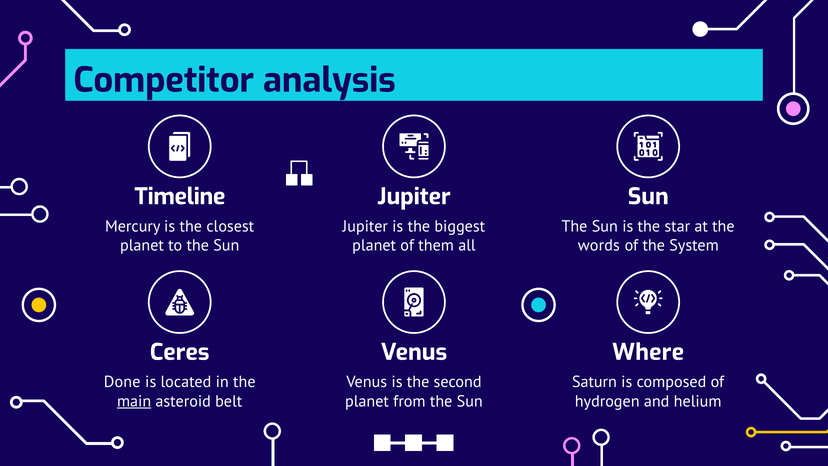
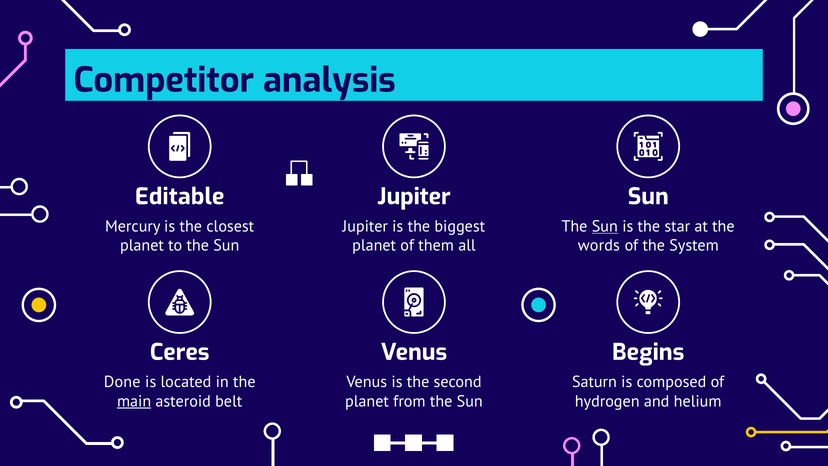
Timeline: Timeline -> Editable
Sun at (605, 226) underline: none -> present
Where: Where -> Begins
